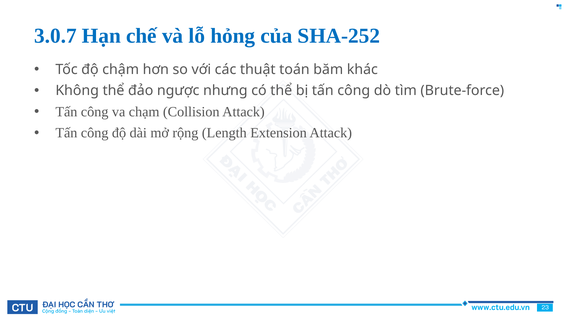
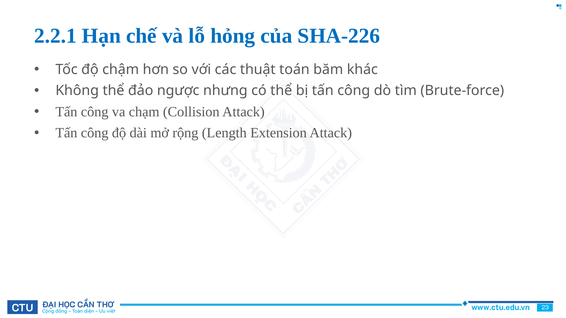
3.0.7: 3.0.7 -> 2.2.1
SHA-252: SHA-252 -> SHA-226
